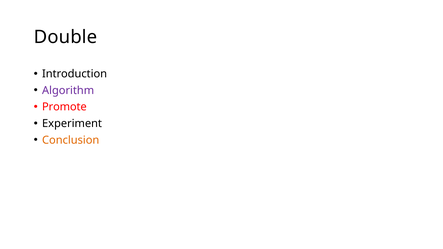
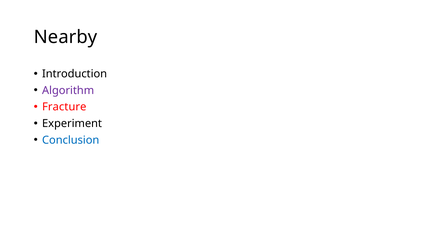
Double: Double -> Nearby
Promote: Promote -> Fracture
Conclusion colour: orange -> blue
